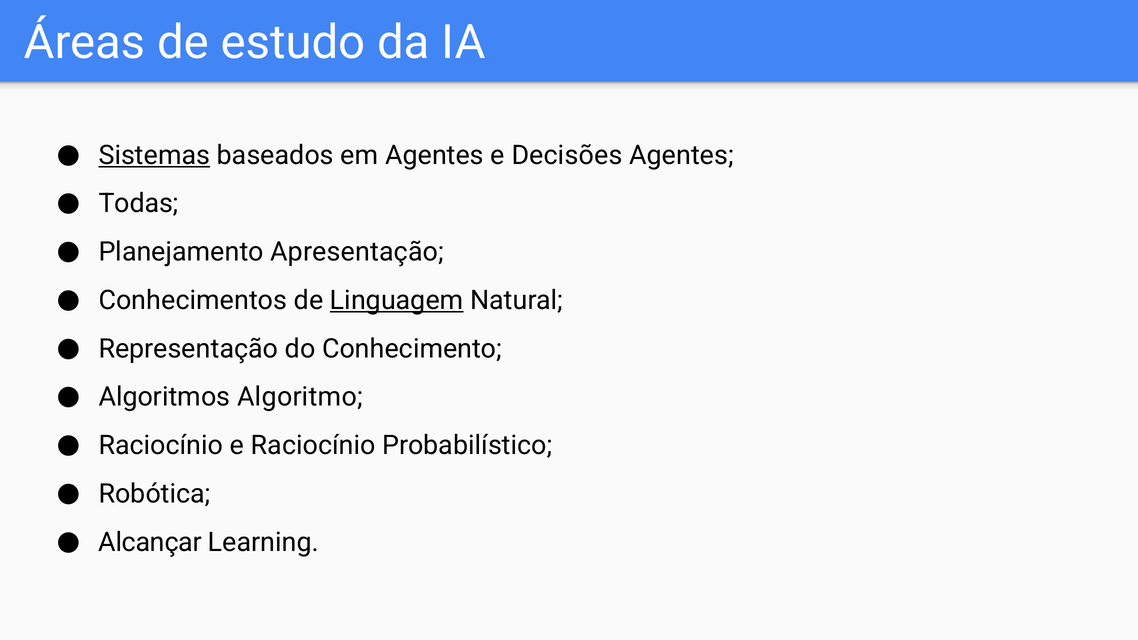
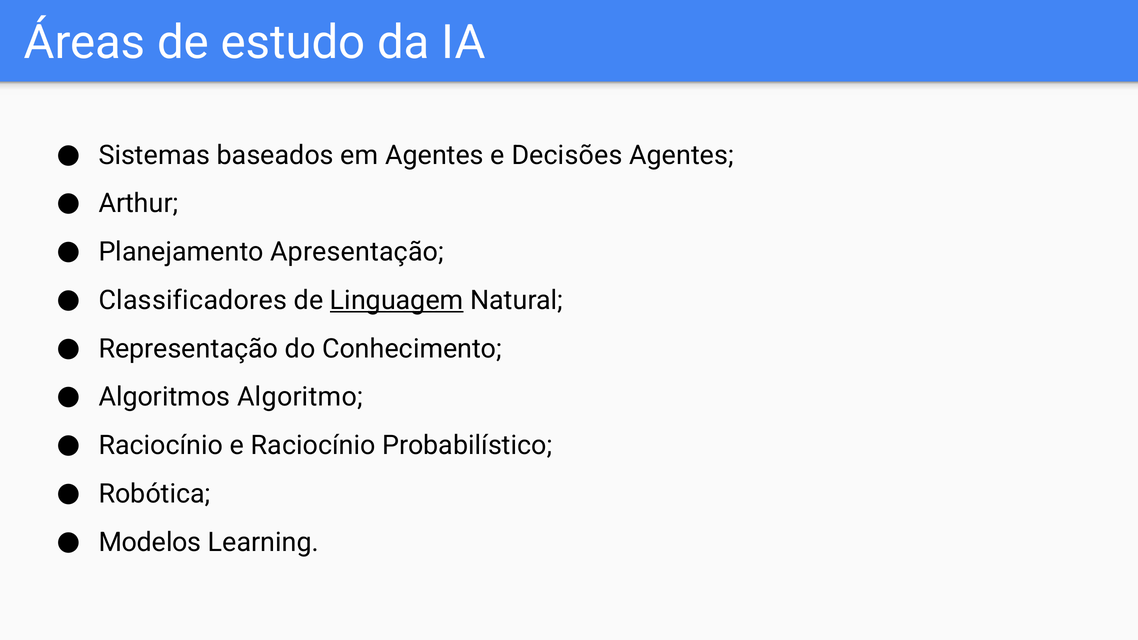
Sistemas underline: present -> none
Todas: Todas -> Arthur
Conhecimentos: Conhecimentos -> Classificadores
Alcançar: Alcançar -> Modelos
